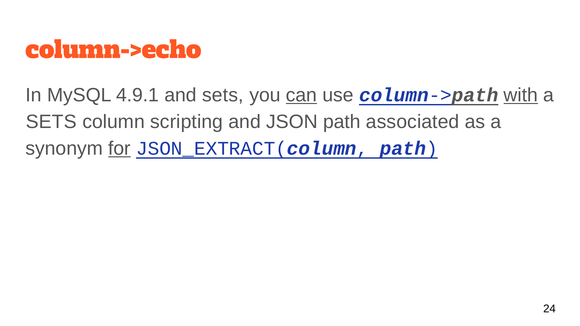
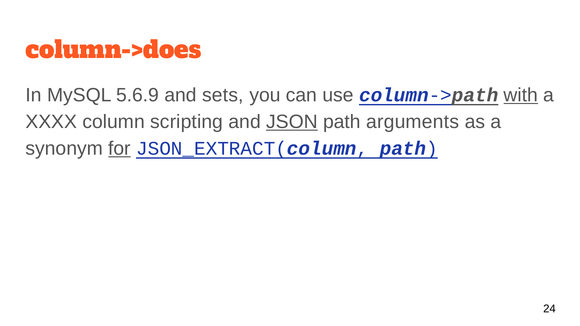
column->echo: column->echo -> column->does
4.9.1: 4.9.1 -> 5.6.9
can underline: present -> none
SETS at (51, 122): SETS -> XXXX
JSON underline: none -> present
associated: associated -> arguments
